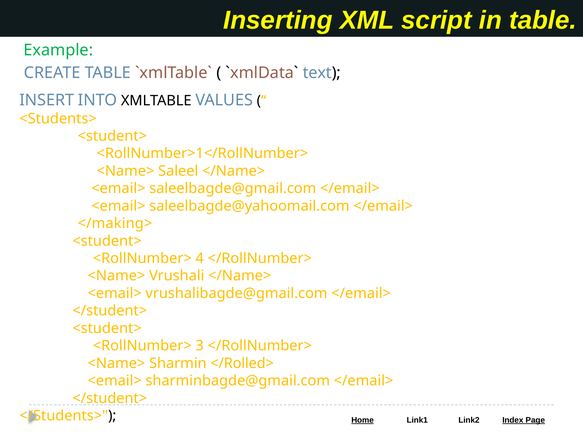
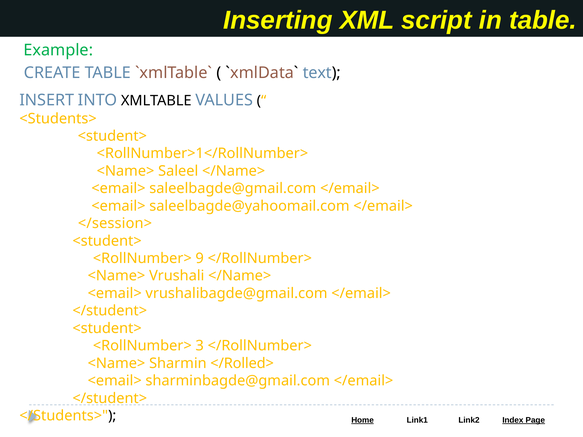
</making>: </making> -> </session>
4: 4 -> 9
